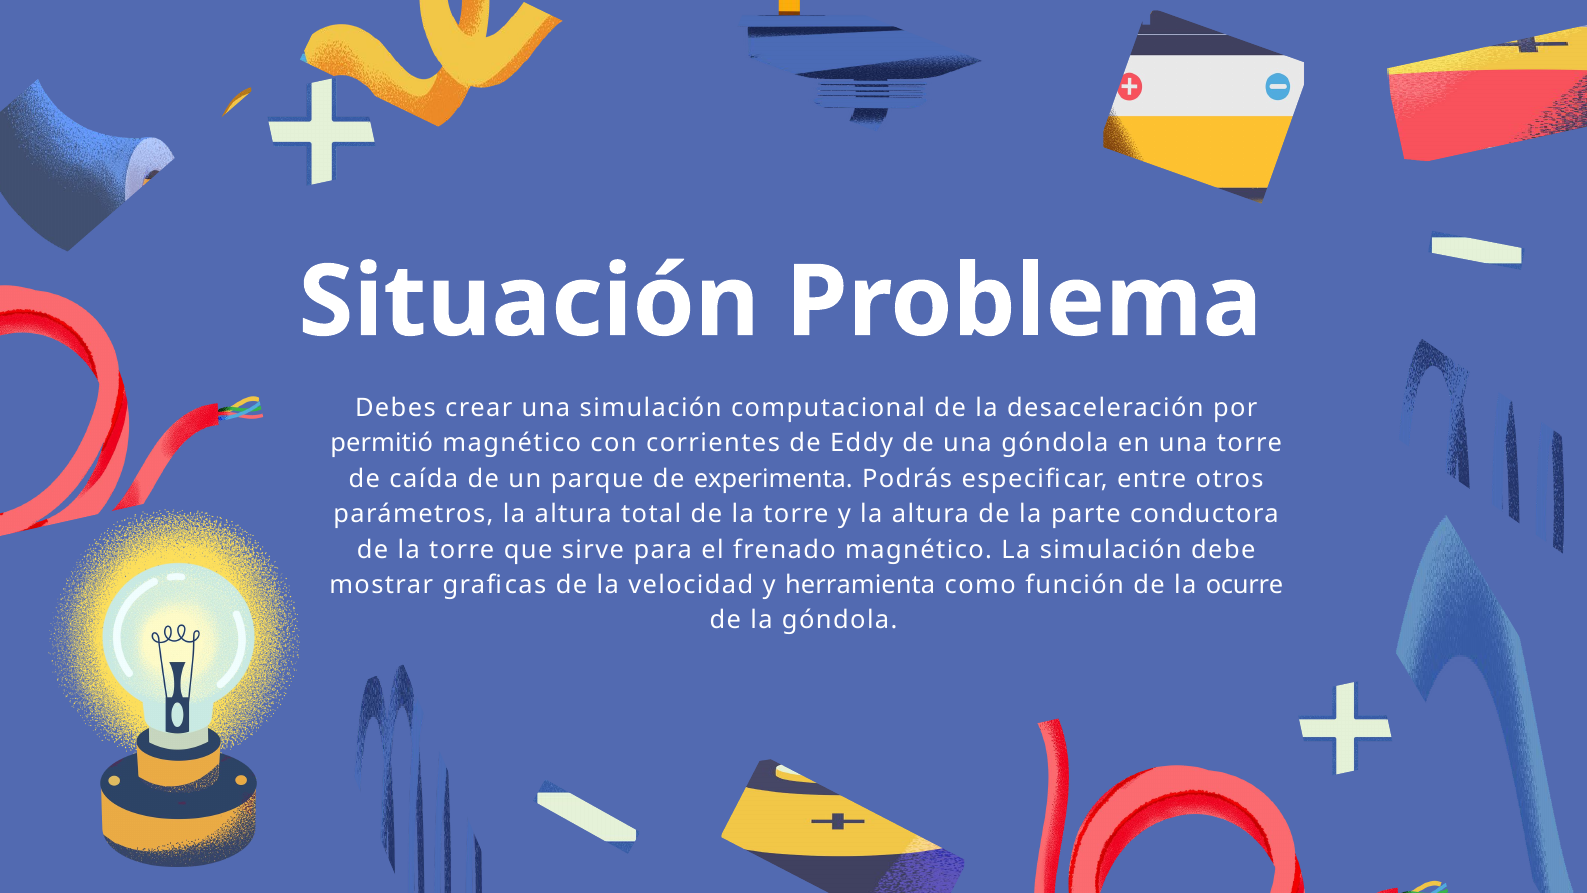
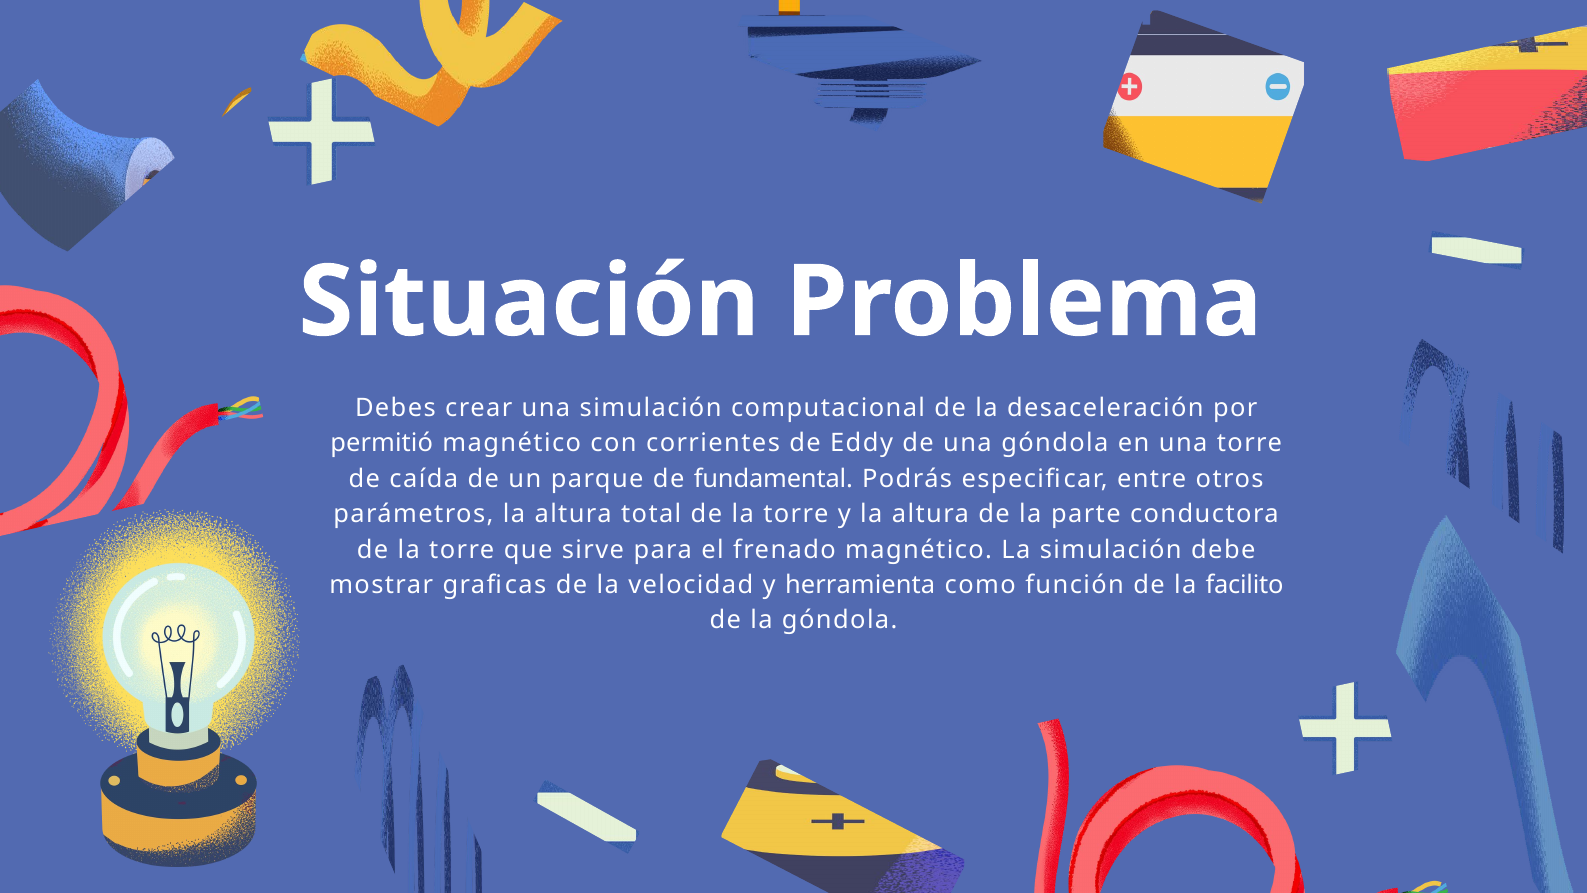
experimenta: experimenta -> fundamental
ocurre: ocurre -> facilito
